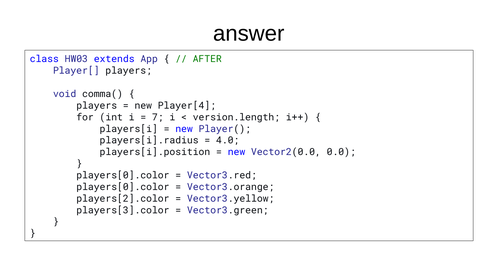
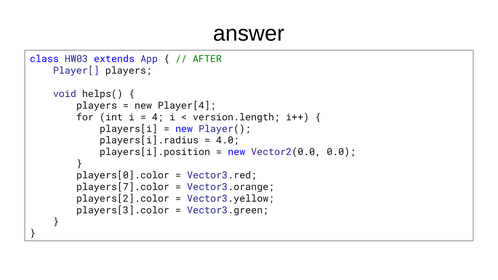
comma(: comma( -> helps(
7: 7 -> 4
players[0].color at (123, 187): players[0].color -> players[7].color
